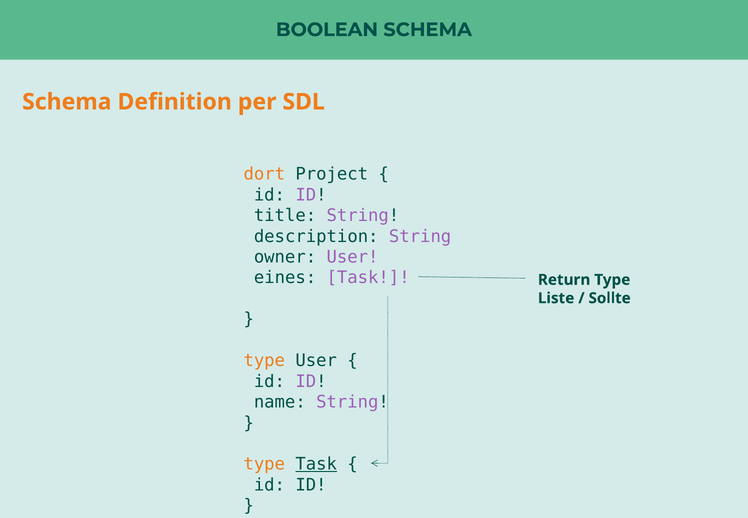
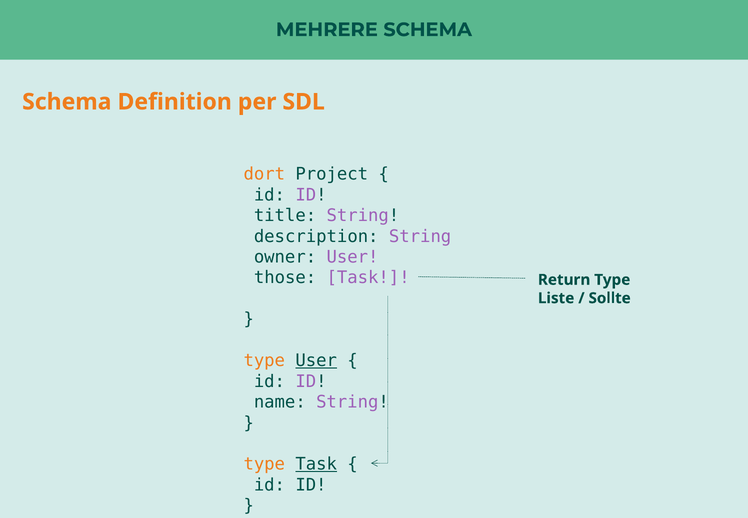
BOOLEAN: BOOLEAN -> MEHRERE
eines: eines -> those
User at (316, 361) underline: none -> present
